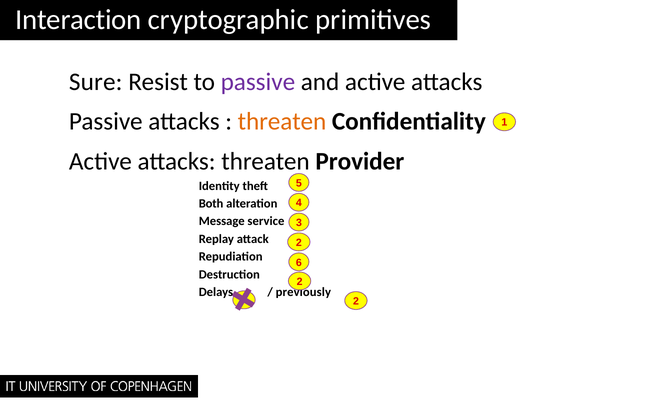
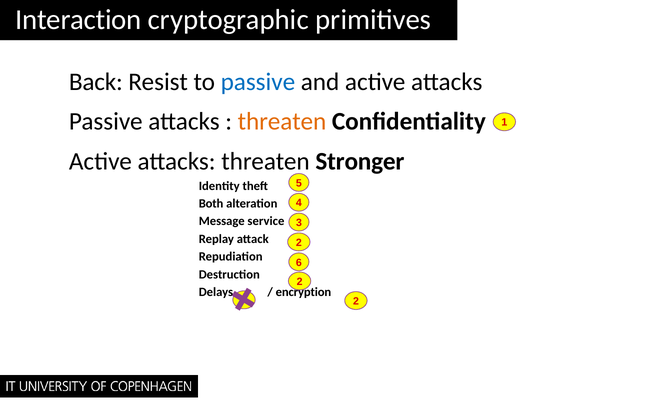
Sure: Sure -> Back
passive at (258, 82) colour: purple -> blue
Provider: Provider -> Stronger
previously: previously -> encryption
